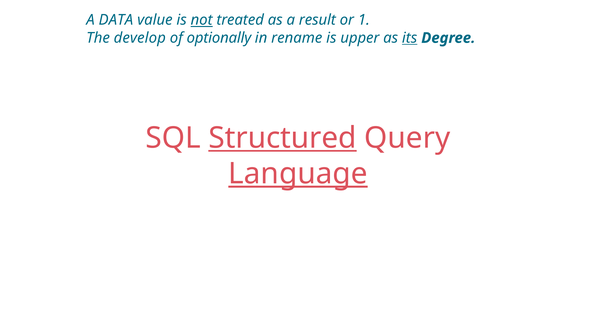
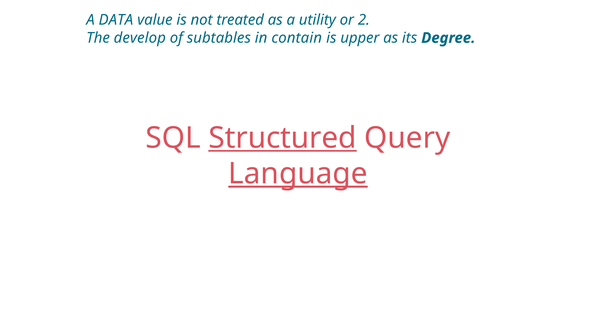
not underline: present -> none
result: result -> utility
1: 1 -> 2
optionally: optionally -> subtables
rename: rename -> contain
its underline: present -> none
